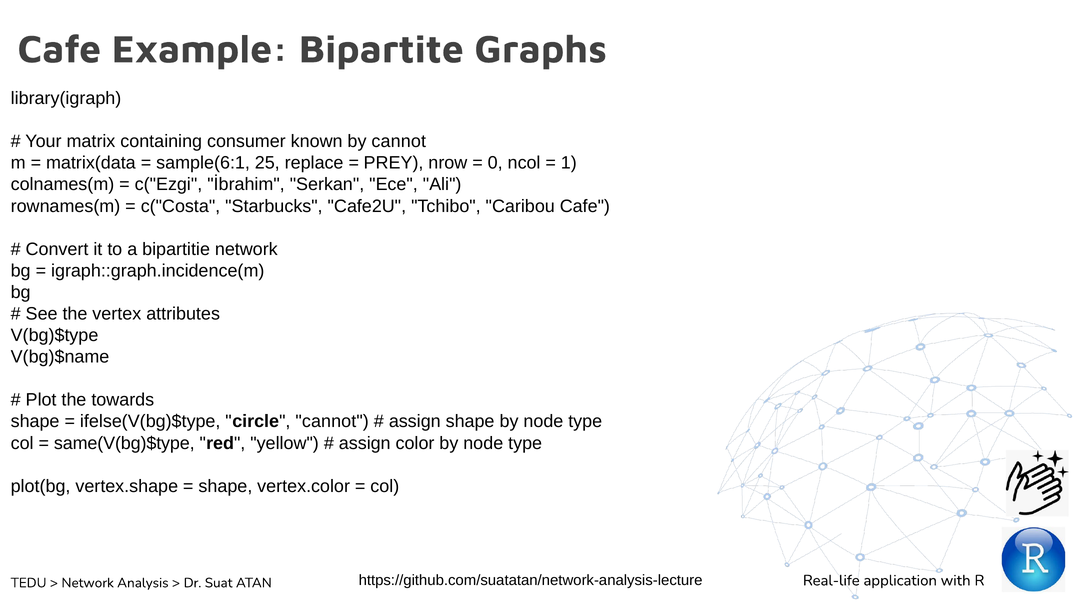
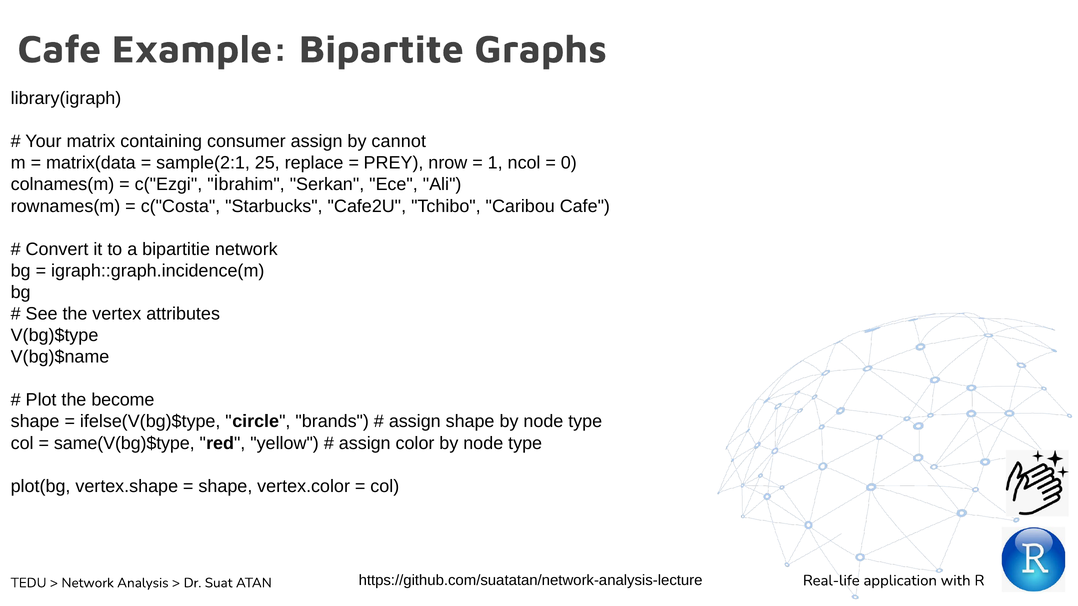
consumer known: known -> assign
sample(6:1: sample(6:1 -> sample(2:1
0: 0 -> 1
1: 1 -> 0
towards: towards -> become
circle cannot: cannot -> brands
